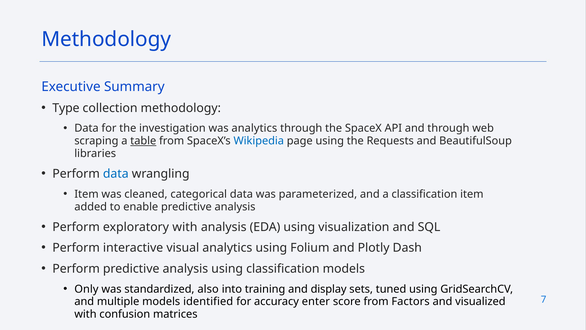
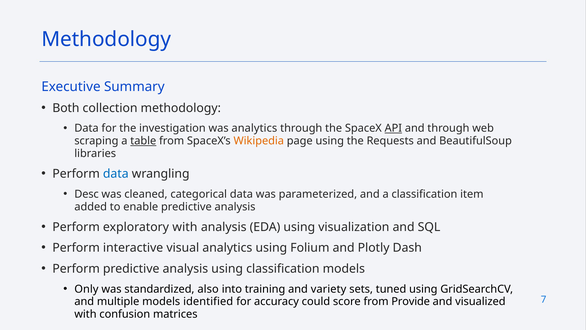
Type: Type -> Both
API underline: none -> present
Wikipedia colour: blue -> orange
Item at (86, 194): Item -> Desc
display: display -> variety
enter: enter -> could
Factors: Factors -> Provide
